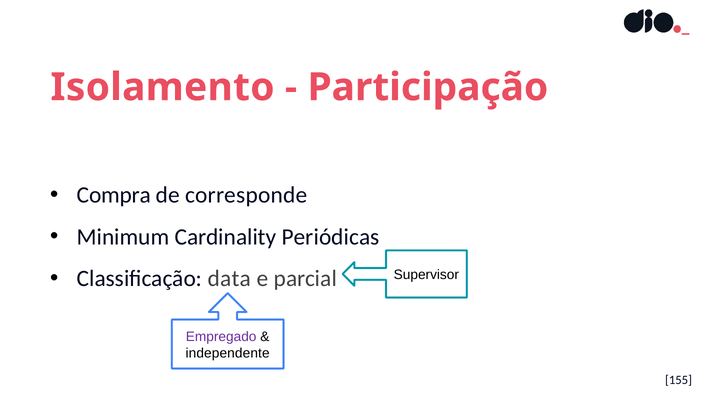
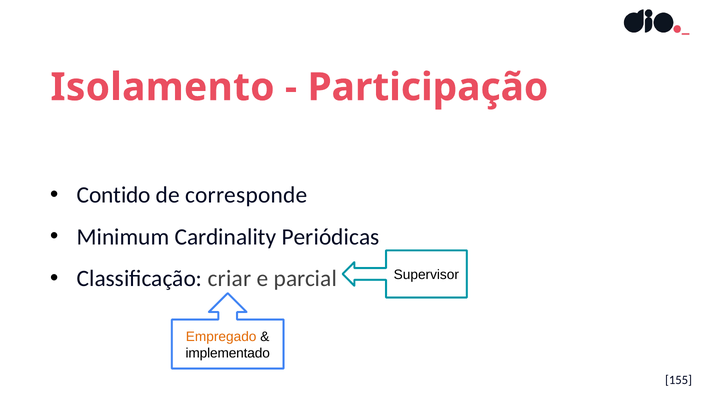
Compra: Compra -> Contido
data: data -> criar
Empregado colour: purple -> orange
independente: independente -> implementado
